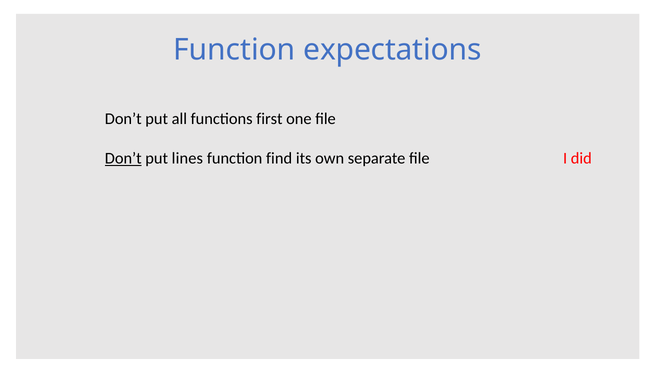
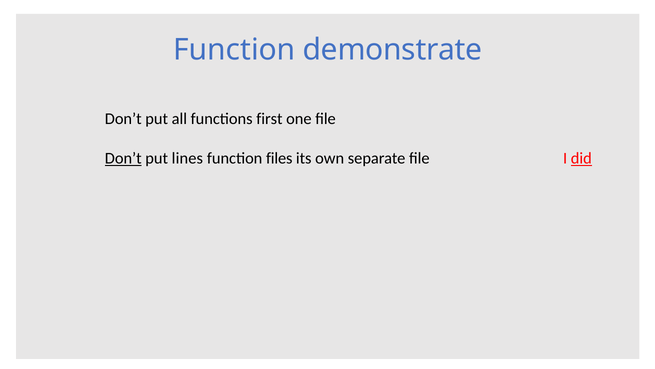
expectations: expectations -> demonstrate
find: find -> files
did underline: none -> present
